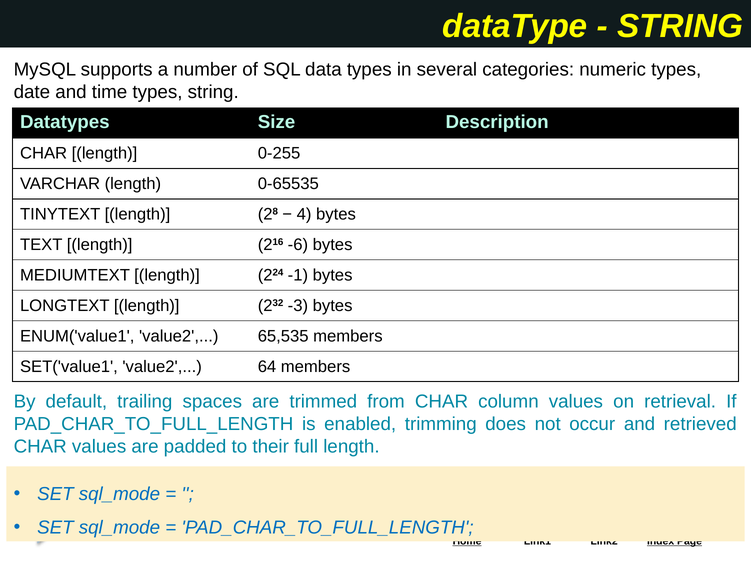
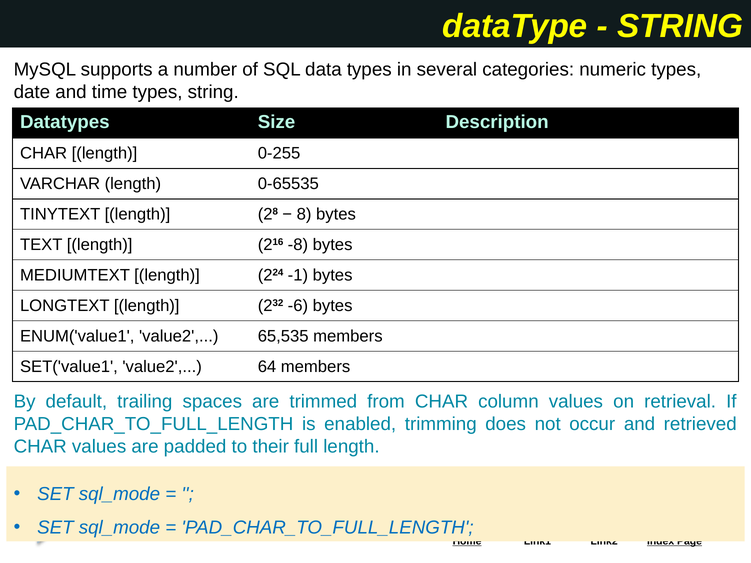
4: 4 -> 8
-6: -6 -> -8
-3: -3 -> -6
